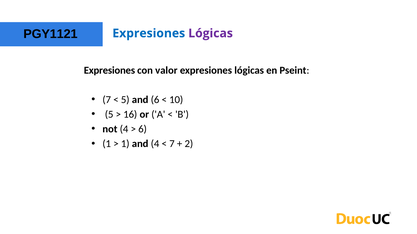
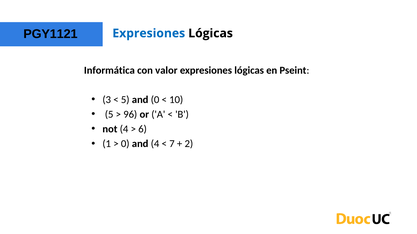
Lógicas at (211, 33) colour: purple -> black
Expresiones at (109, 70): Expresiones -> Informática
7 at (107, 100): 7 -> 3
and 6: 6 -> 0
16: 16 -> 96
1 at (125, 144): 1 -> 0
